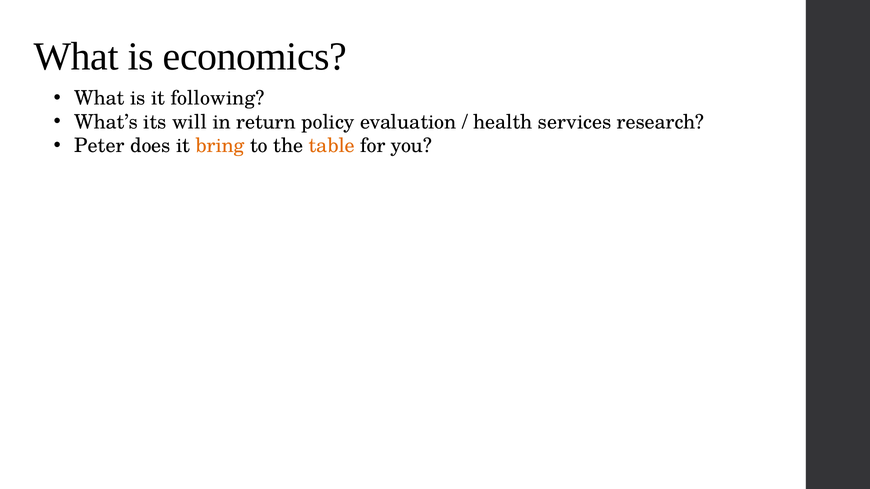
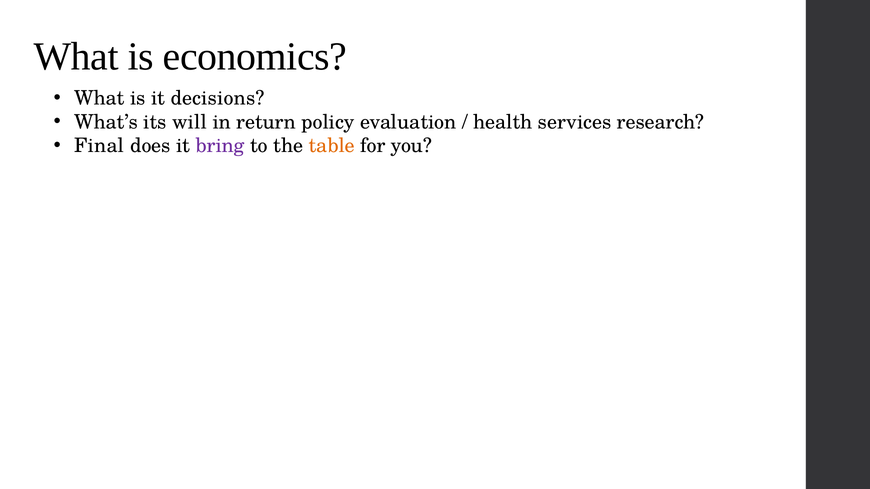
following: following -> decisions
Peter: Peter -> Final
bring colour: orange -> purple
